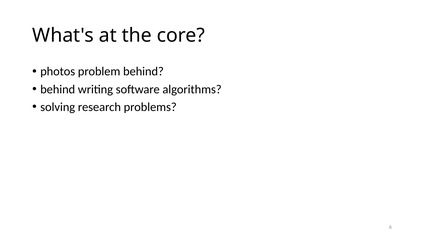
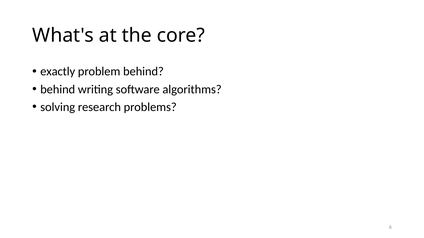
photos: photos -> exactly
